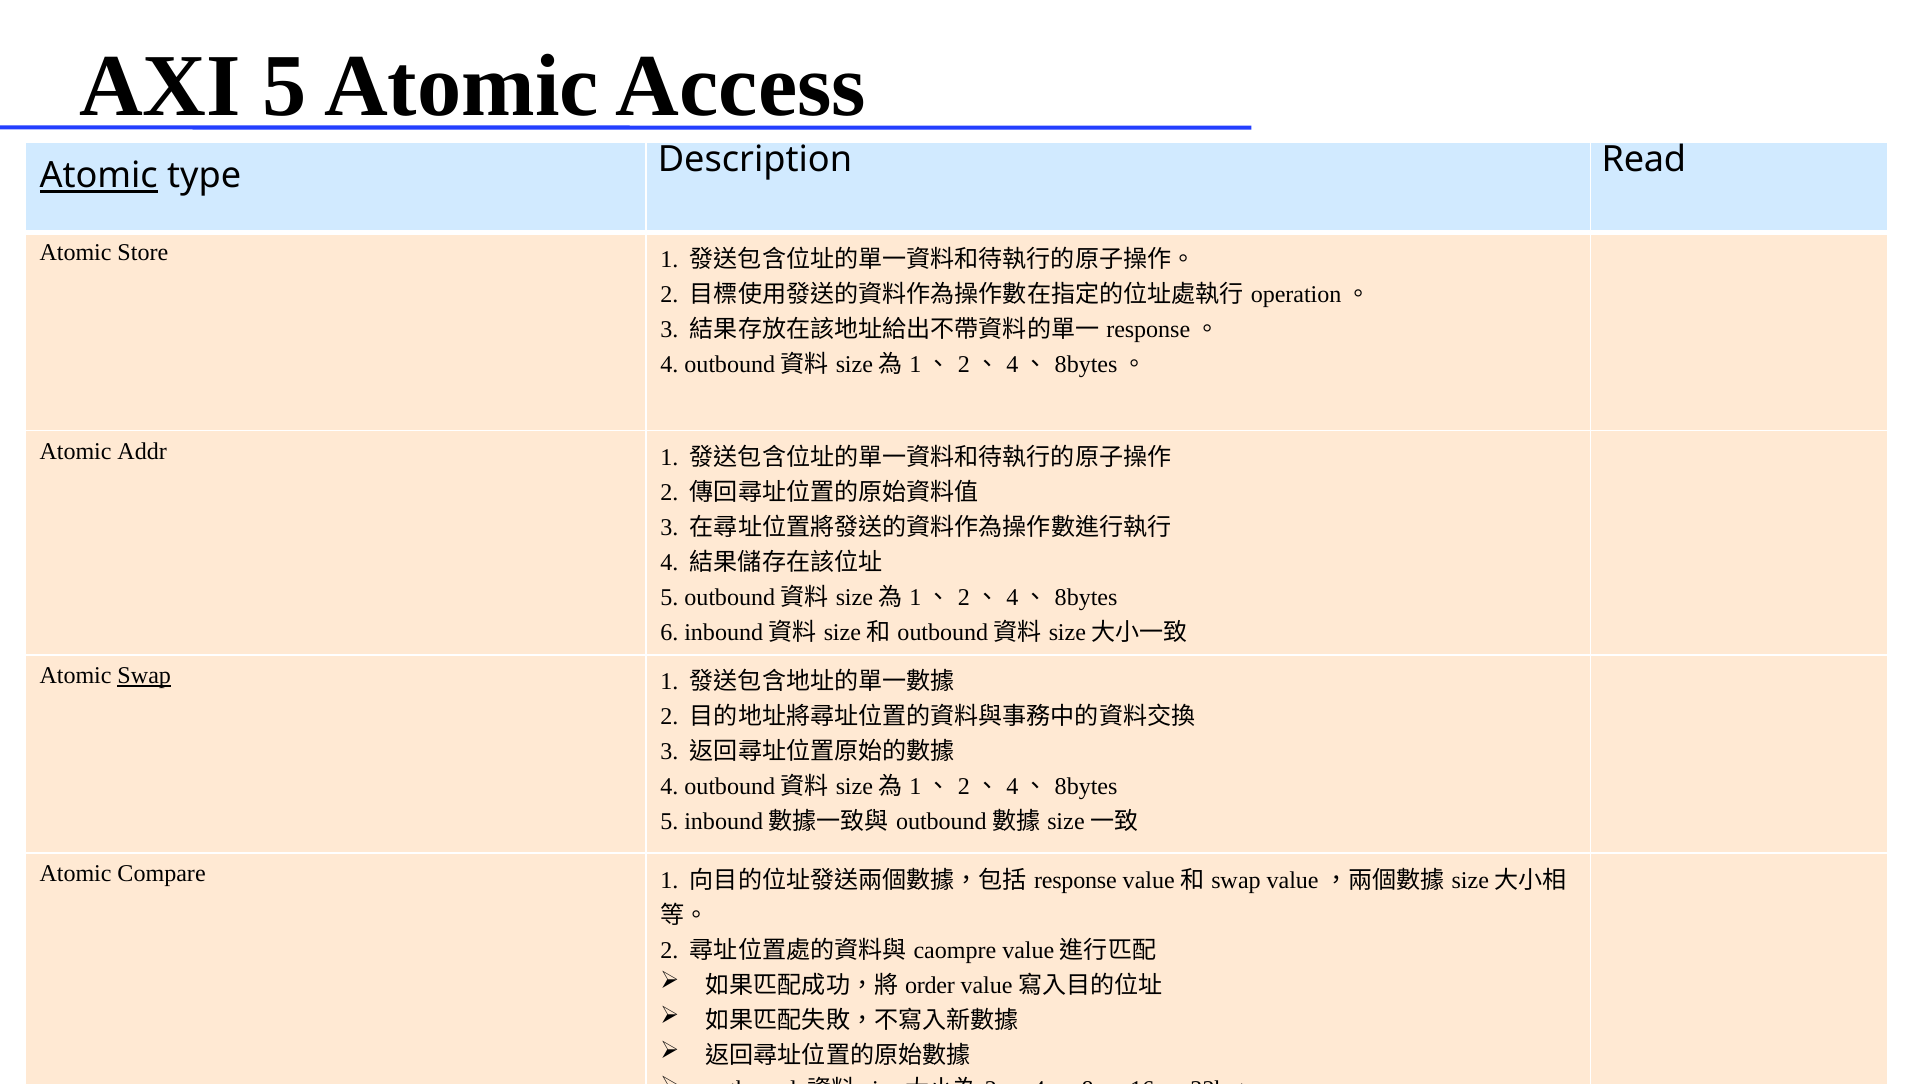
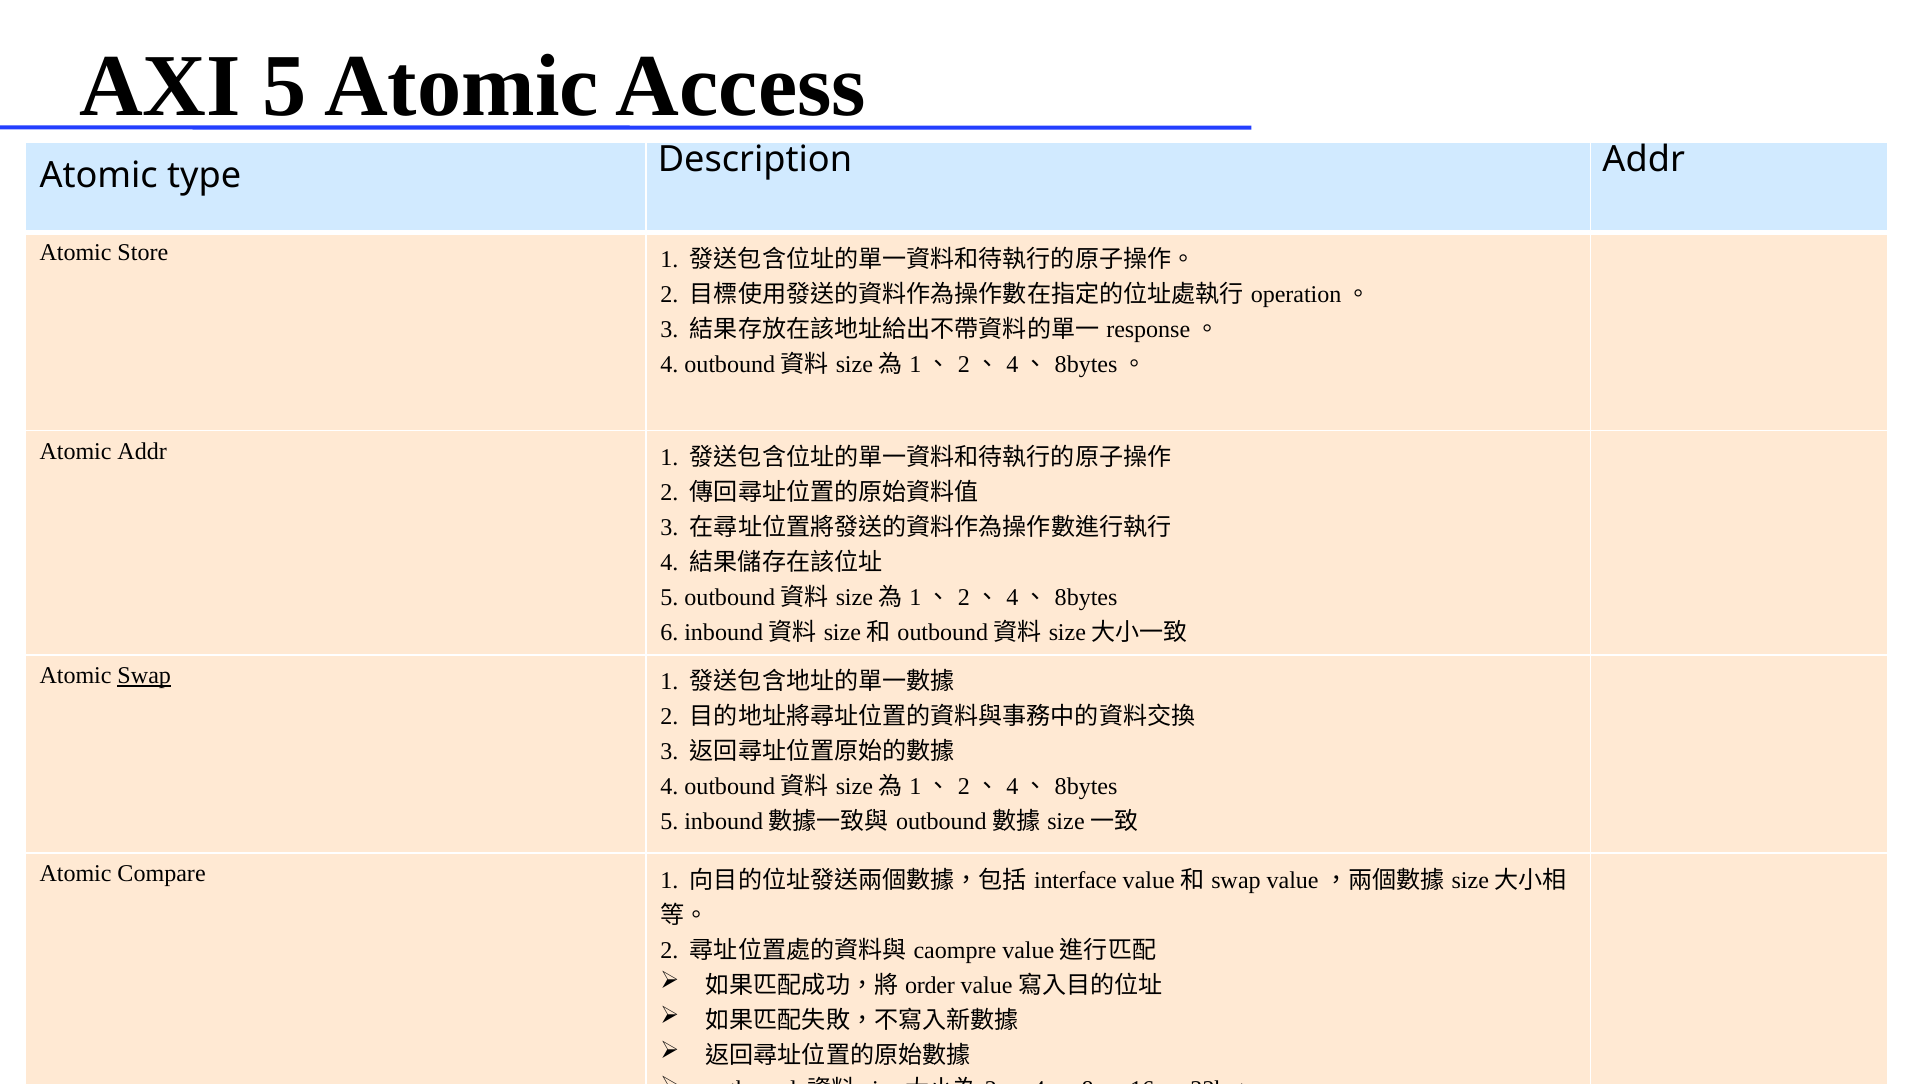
Atomic at (99, 176) underline: present -> none
Description Read: Read -> Addr
response: response -> interface
